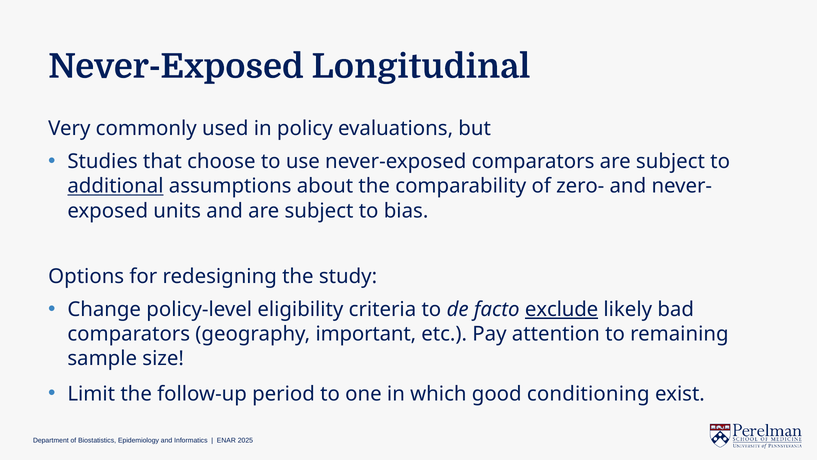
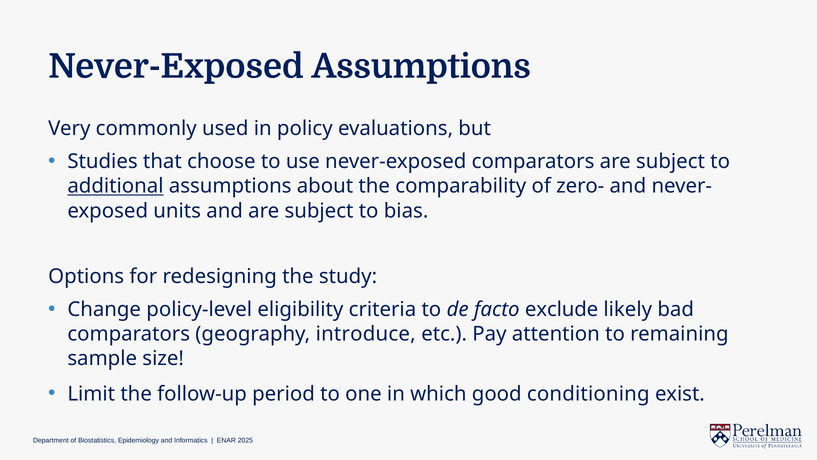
Never-Exposed Longitudinal: Longitudinal -> Assumptions
exclude underline: present -> none
important: important -> introduce
